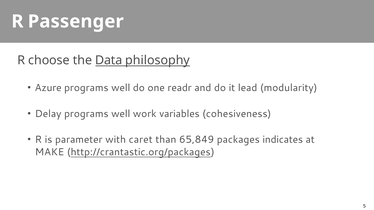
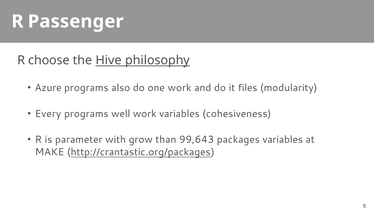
Data: Data -> Hive
well at (121, 88): well -> also
one readr: readr -> work
lead: lead -> files
Delay: Delay -> Every
caret: caret -> grow
65,849: 65,849 -> 99,643
packages indicates: indicates -> variables
